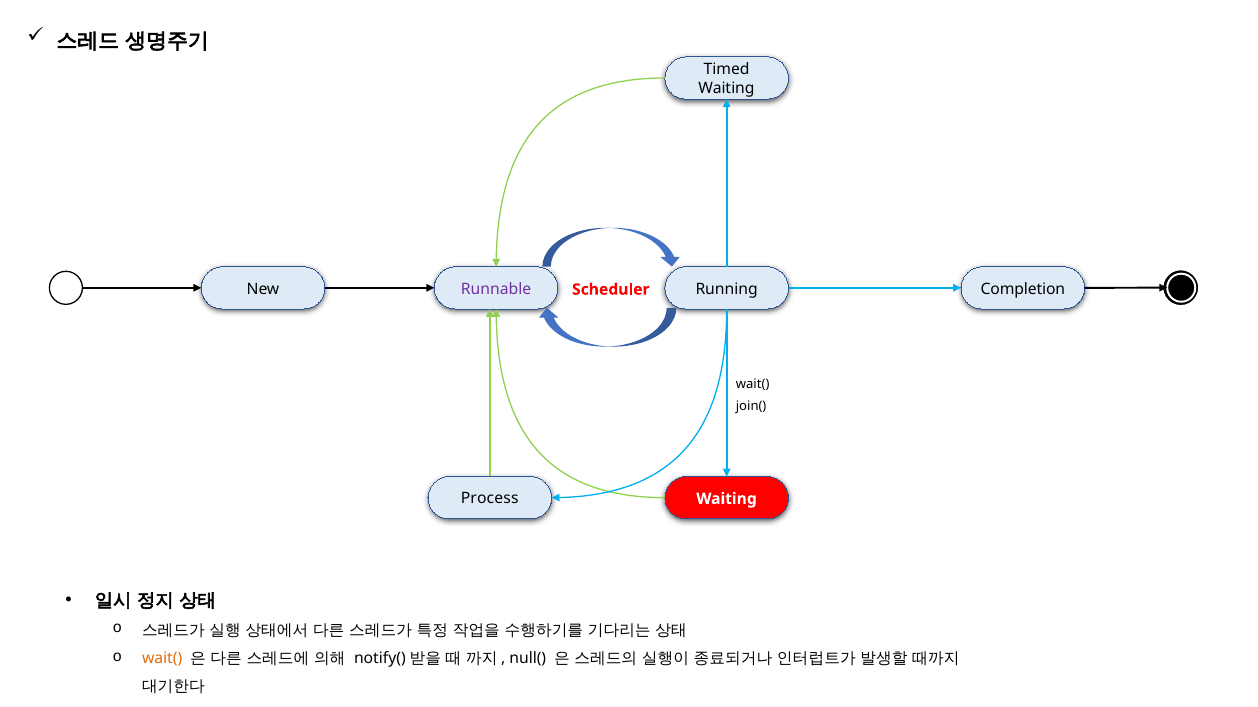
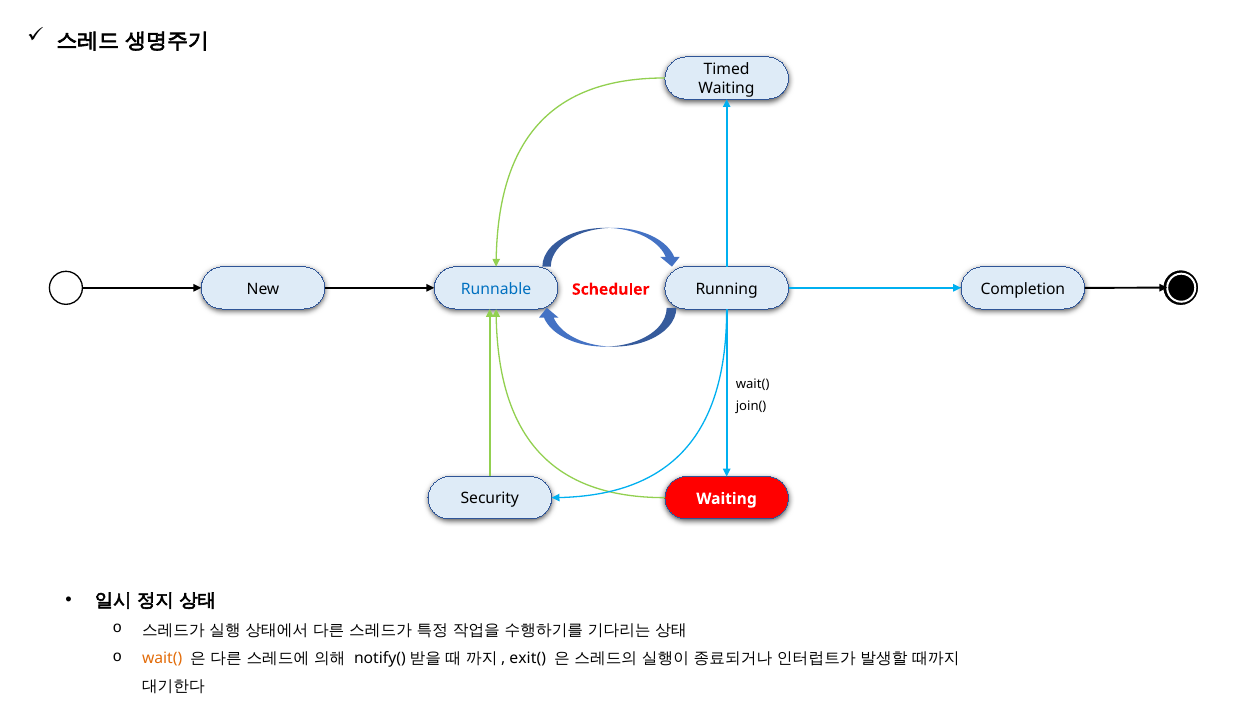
Runnable colour: purple -> blue
Process: Process -> Security
null(: null( -> exit(
